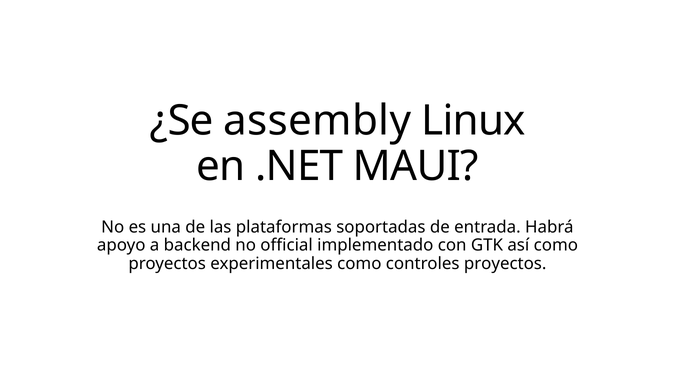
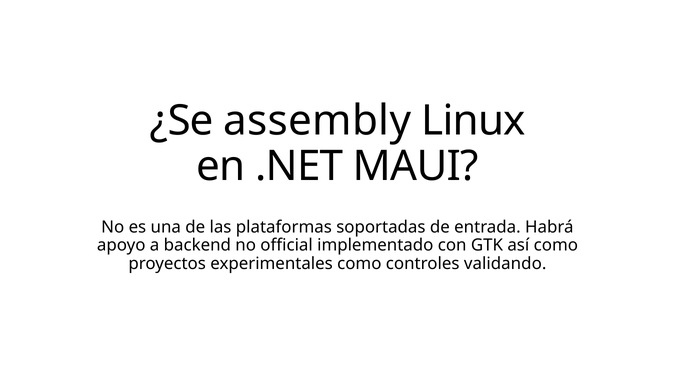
controles proyectos: proyectos -> validando
